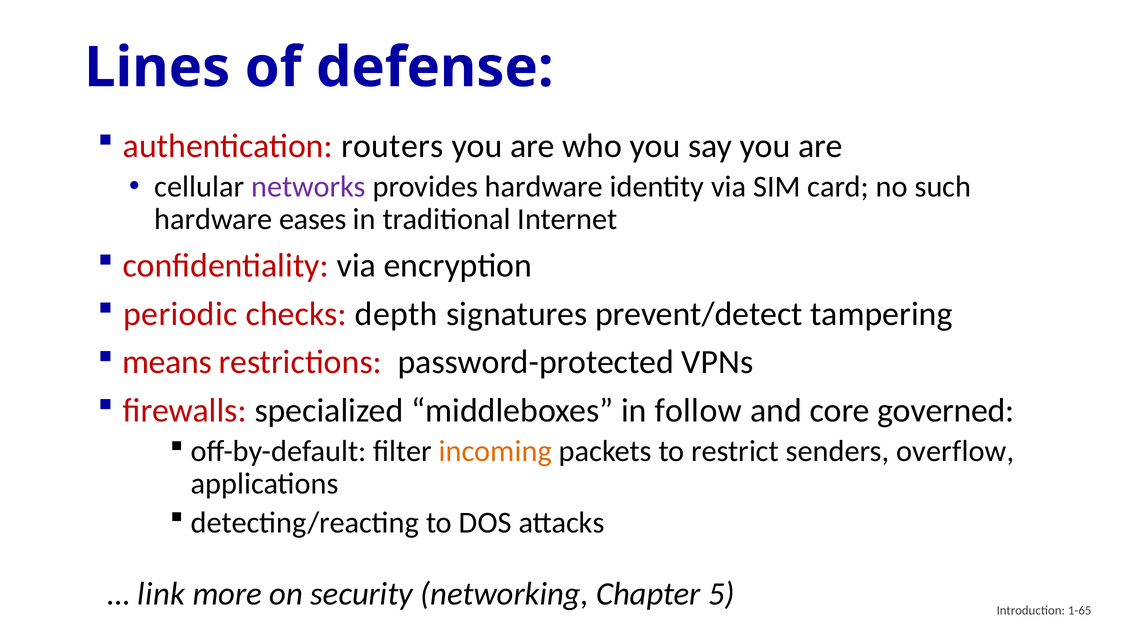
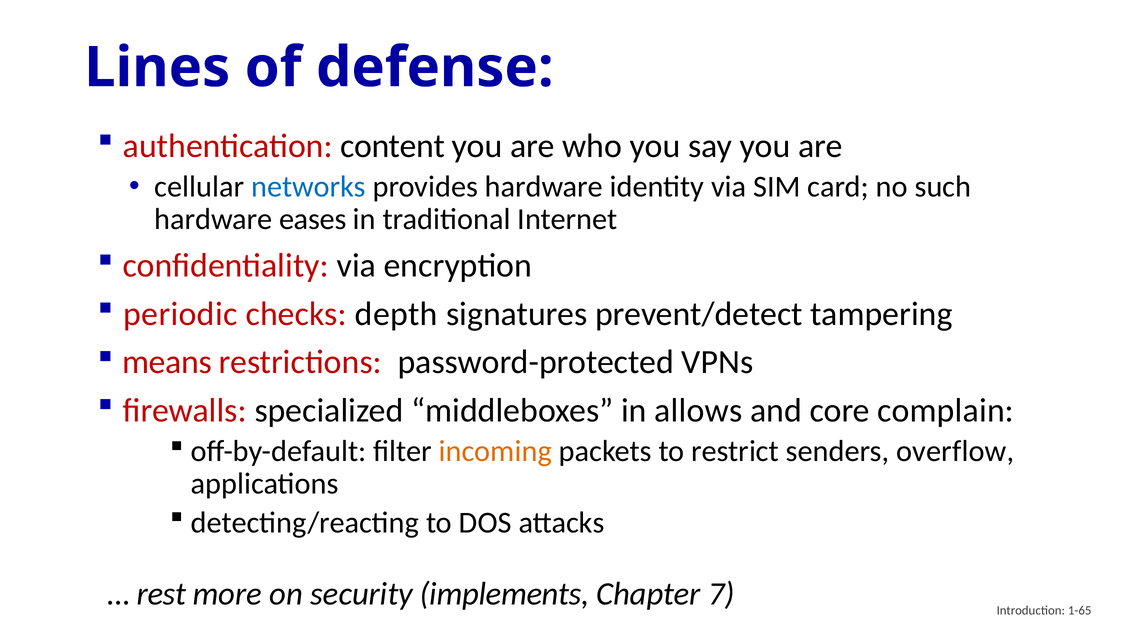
routers: routers -> content
networks colour: purple -> blue
follow: follow -> allows
governed: governed -> complain
link: link -> rest
networking: networking -> implements
5: 5 -> 7
